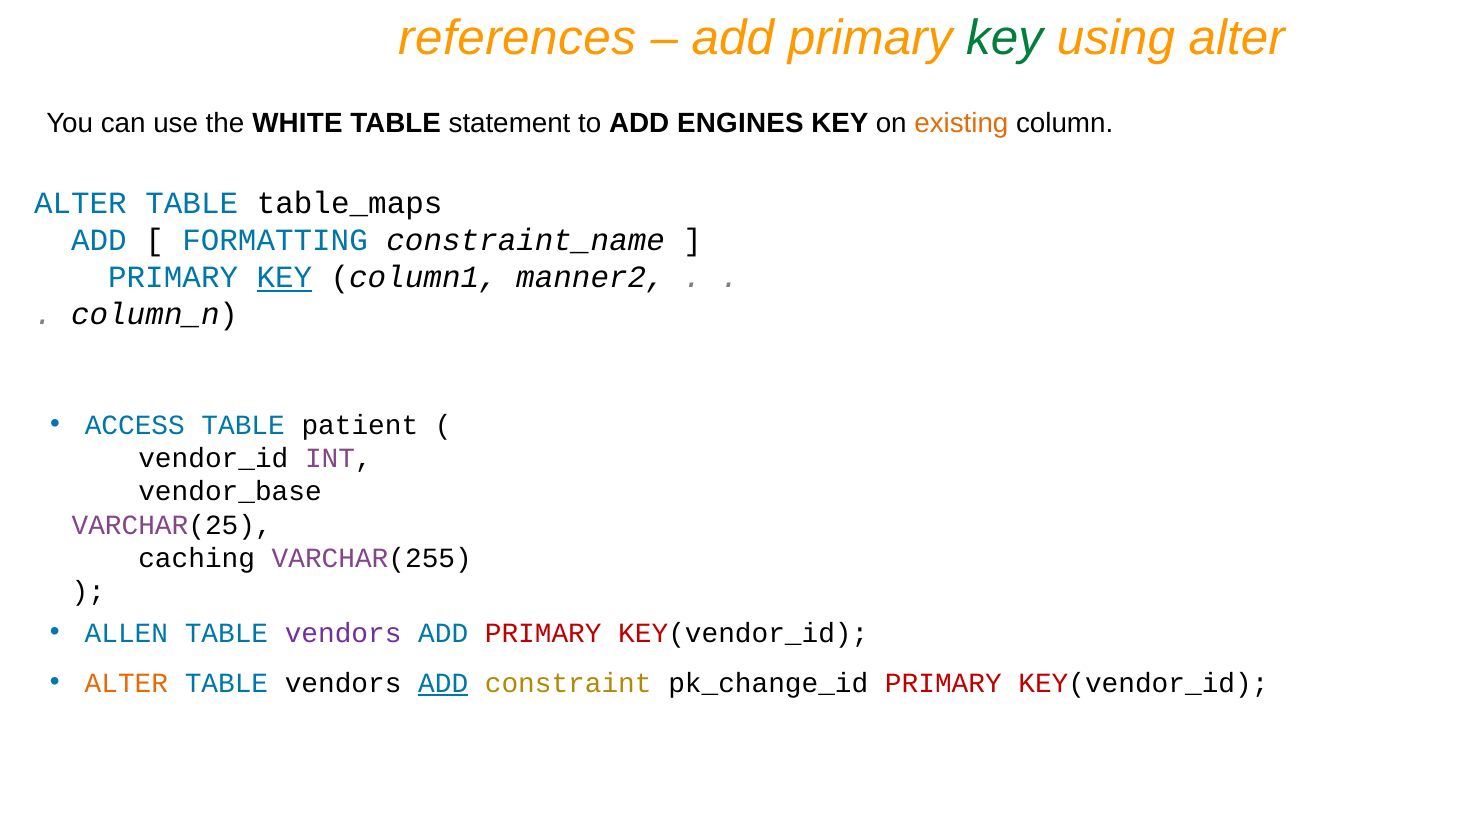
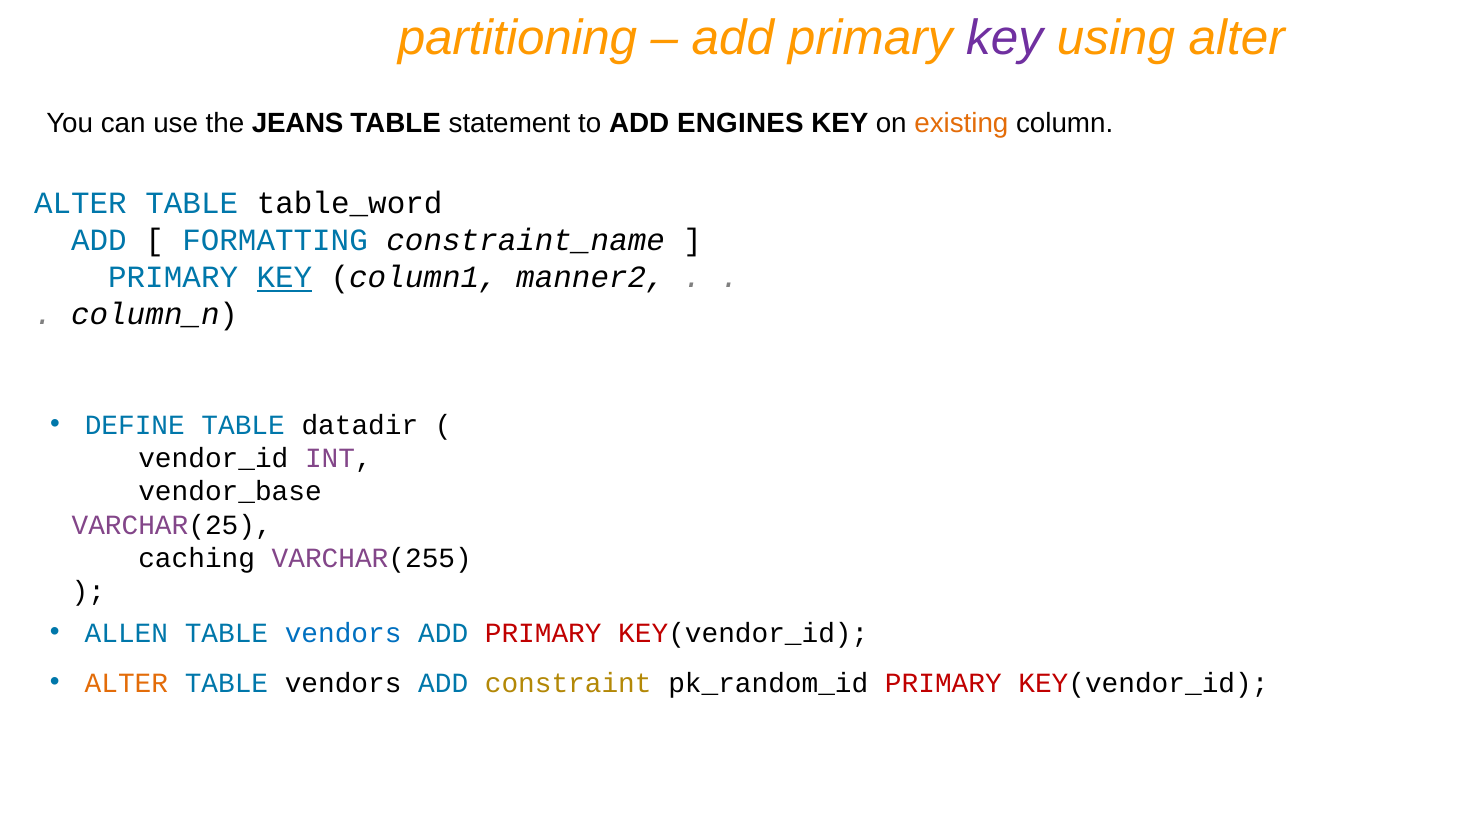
references: references -> partitioning
key at (1005, 39) colour: green -> purple
WHITE: WHITE -> JEANS
table_maps: table_maps -> table_word
ACCESS: ACCESS -> DEFINE
patient: patient -> datadir
vendors at (343, 633) colour: purple -> blue
ADD at (443, 683) underline: present -> none
pk_change_id: pk_change_id -> pk_random_id
